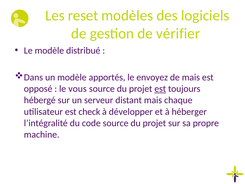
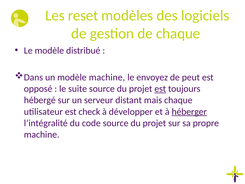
de vérifier: vérifier -> chaque
modèle apportés: apportés -> machine
de mais: mais -> peut
vous: vous -> suite
héberger underline: none -> present
